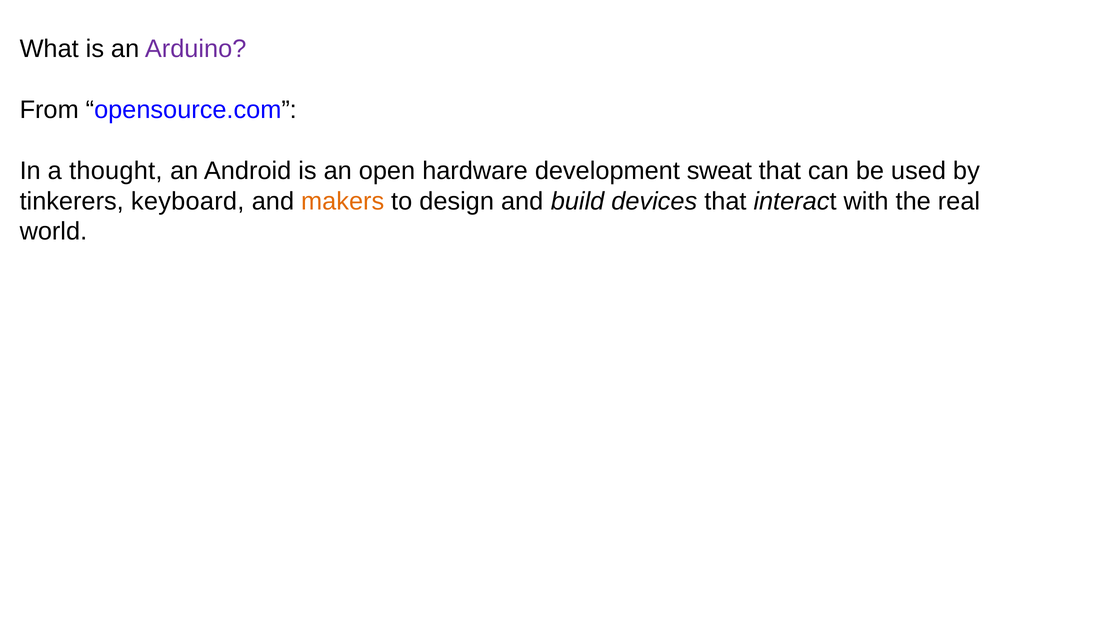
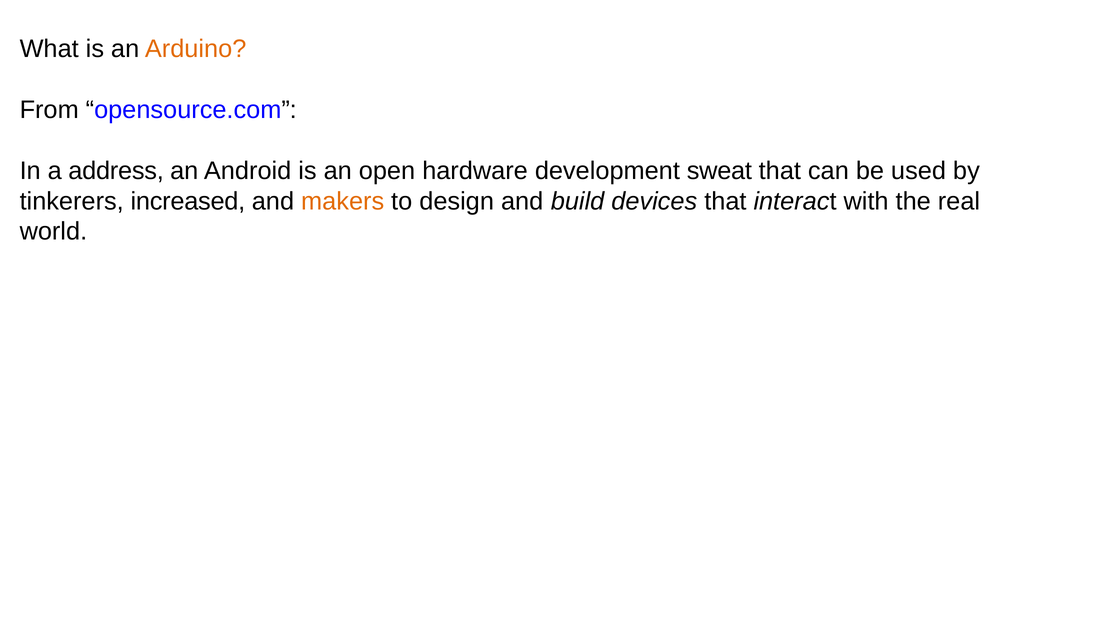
Arduino colour: purple -> orange
thought: thought -> address
keyboard: keyboard -> increased
